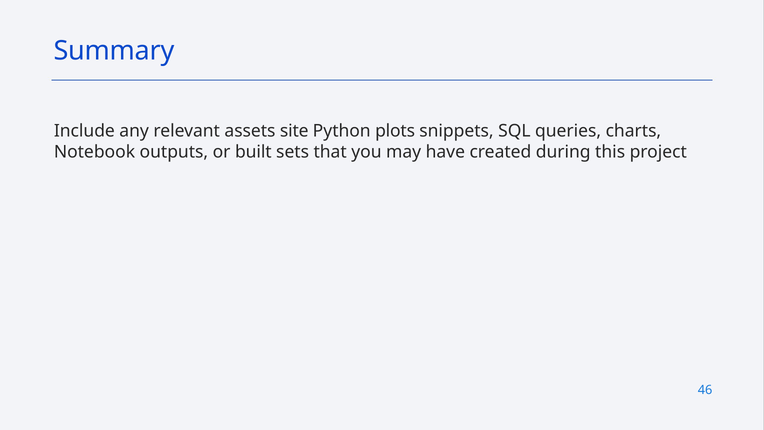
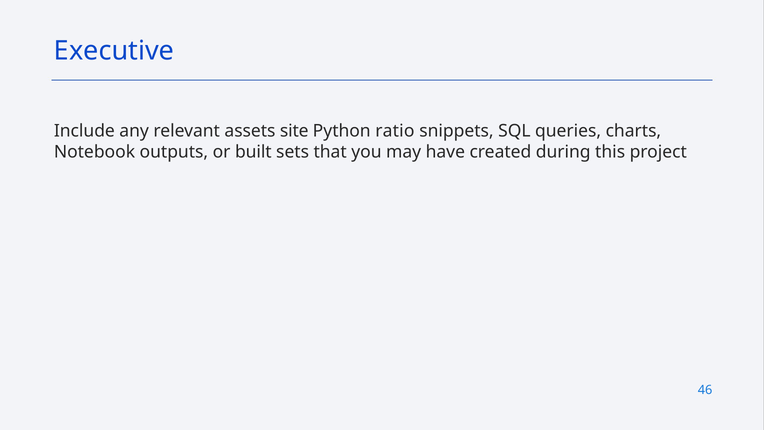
Summary: Summary -> Executive
plots: plots -> ratio
